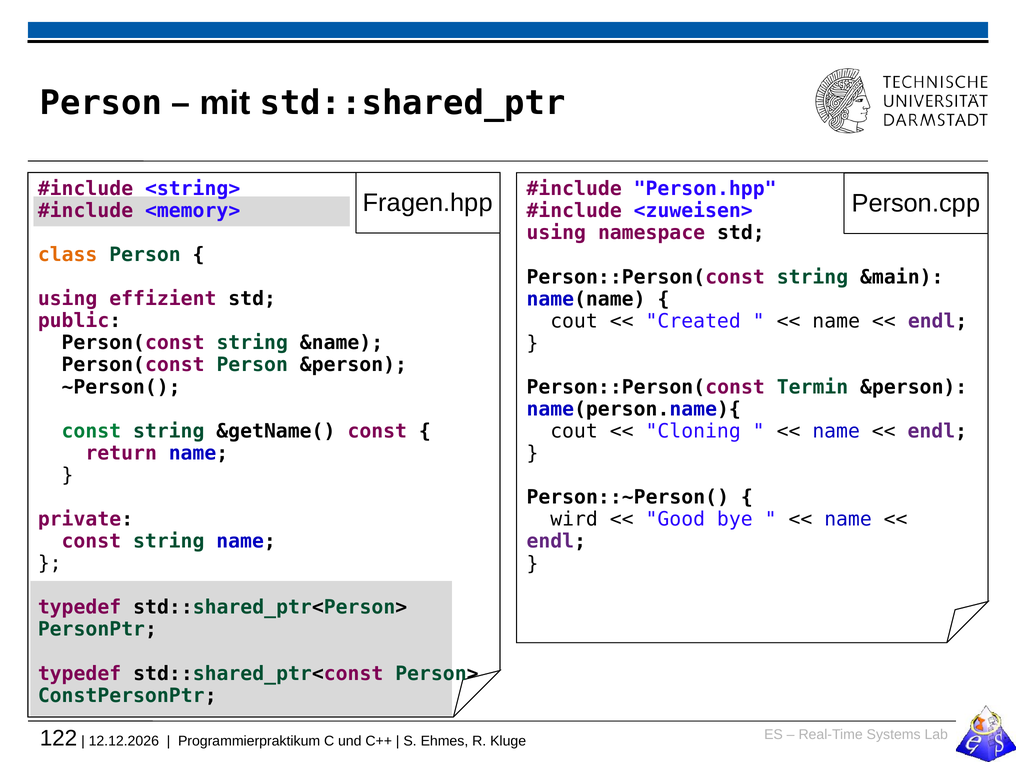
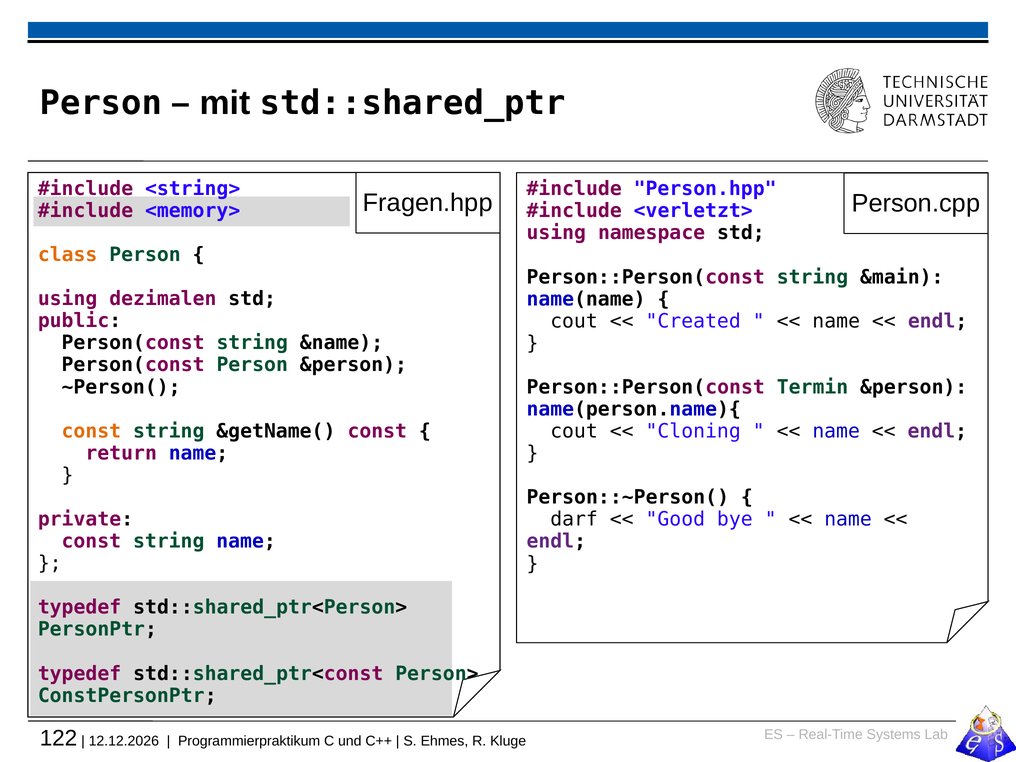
<zuweisen>: <zuweisen> -> <verletzt>
effizient: effizient -> dezimalen
const at (91, 431) colour: green -> orange
wird: wird -> darf
